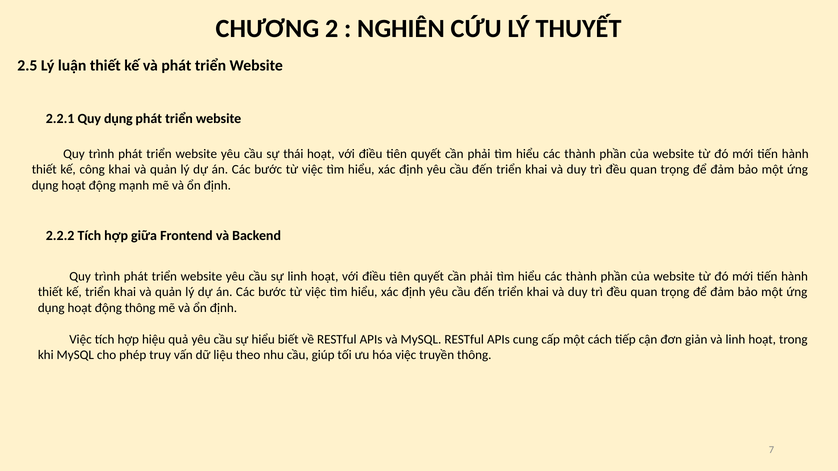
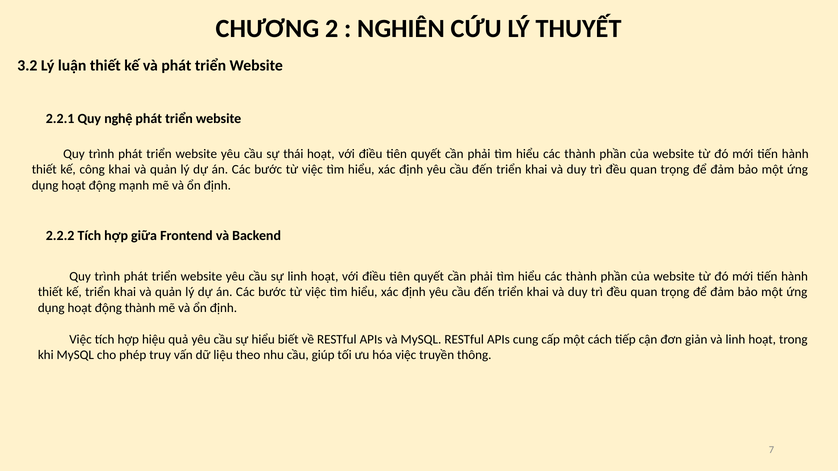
2.5: 2.5 -> 3.2
Quy dụng: dụng -> nghệ
động thông: thông -> thành
